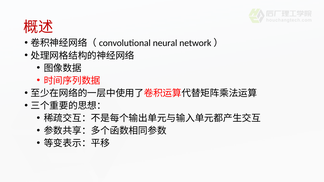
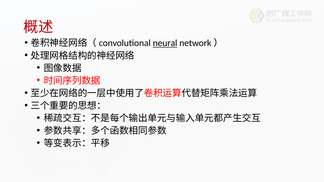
neural underline: none -> present
